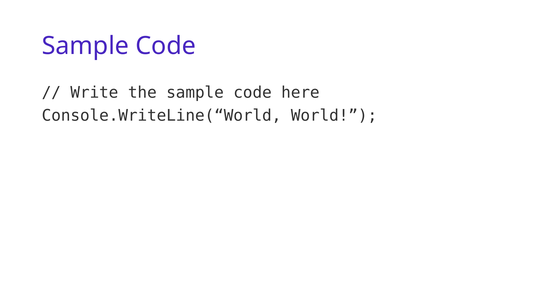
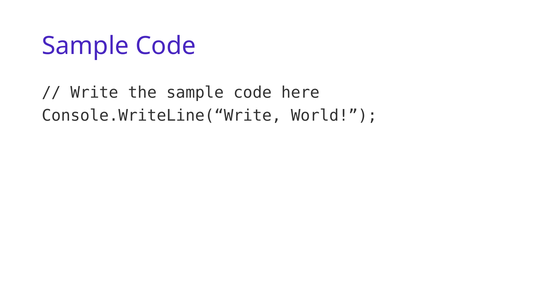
Console.WriteLine(“World: Console.WriteLine(“World -> Console.WriteLine(“Write
